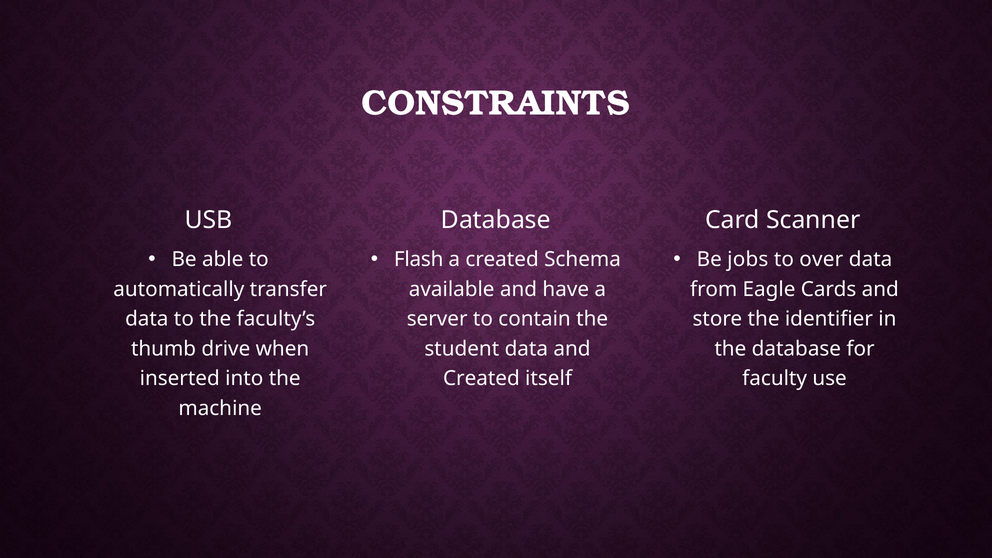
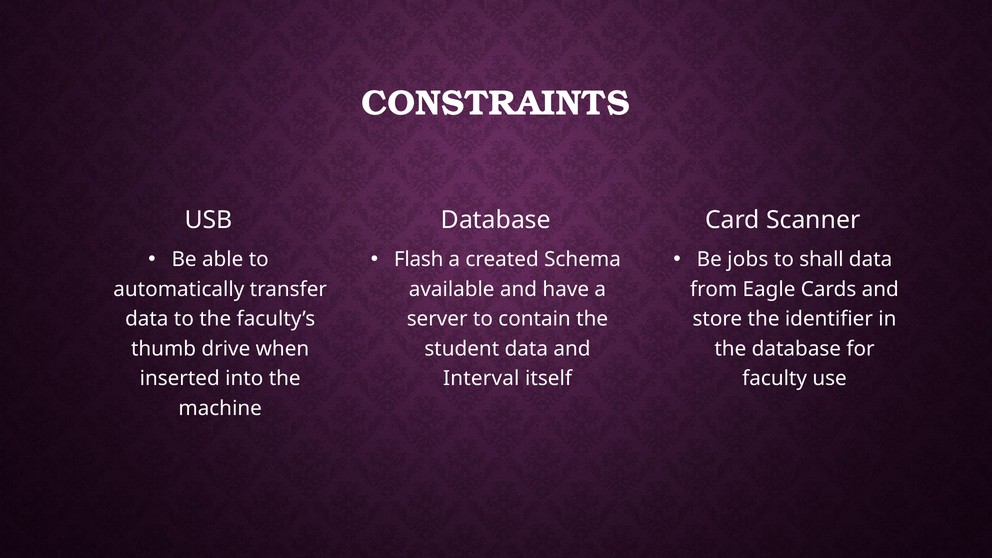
over: over -> shall
Created at (481, 379): Created -> Interval
